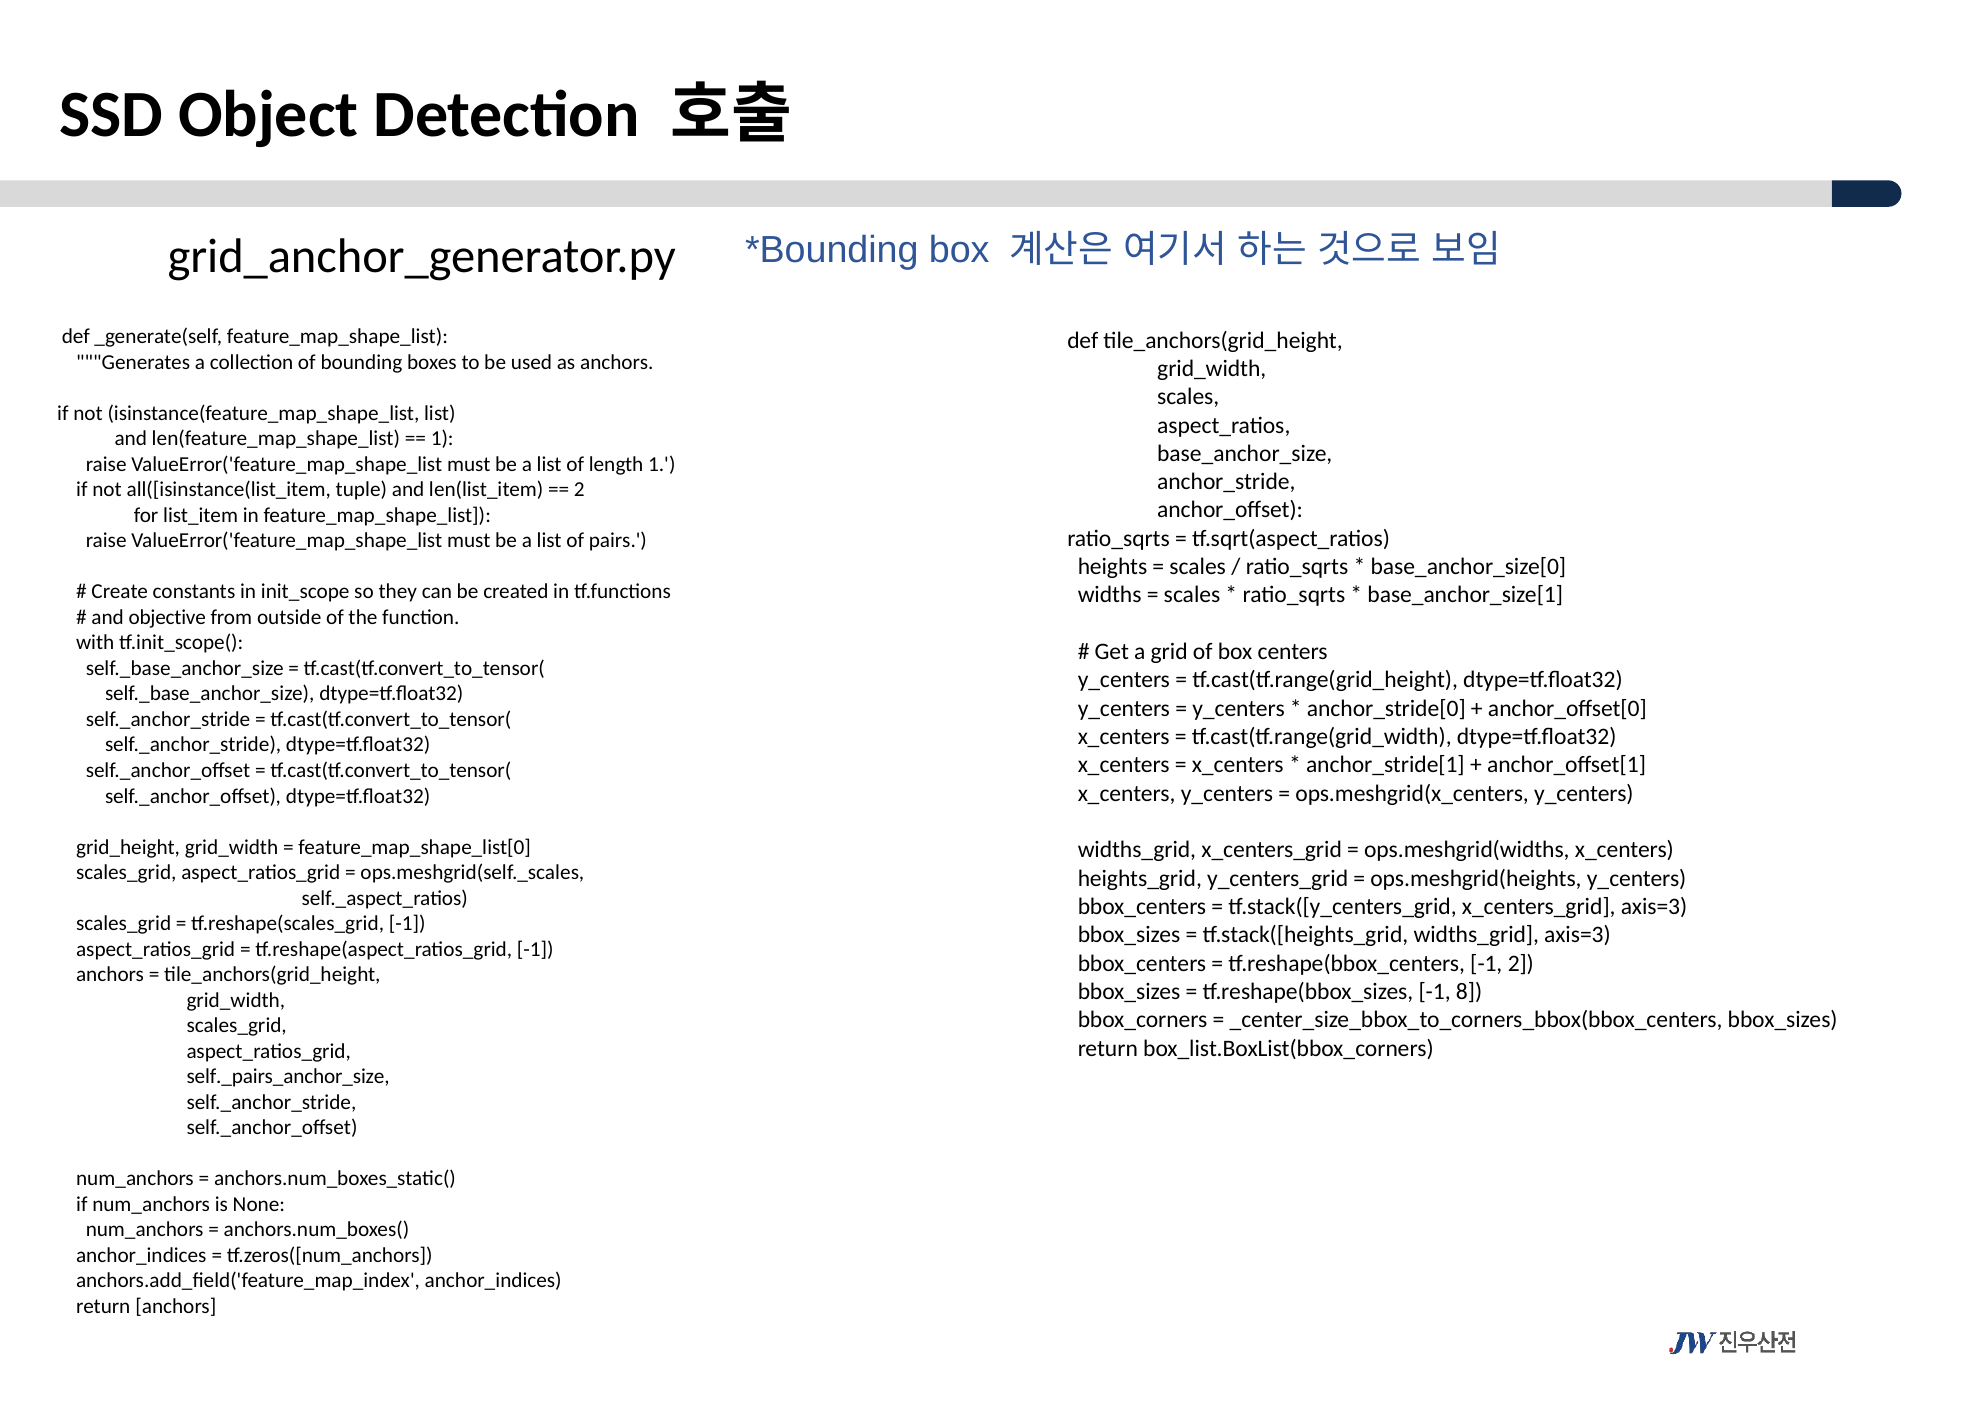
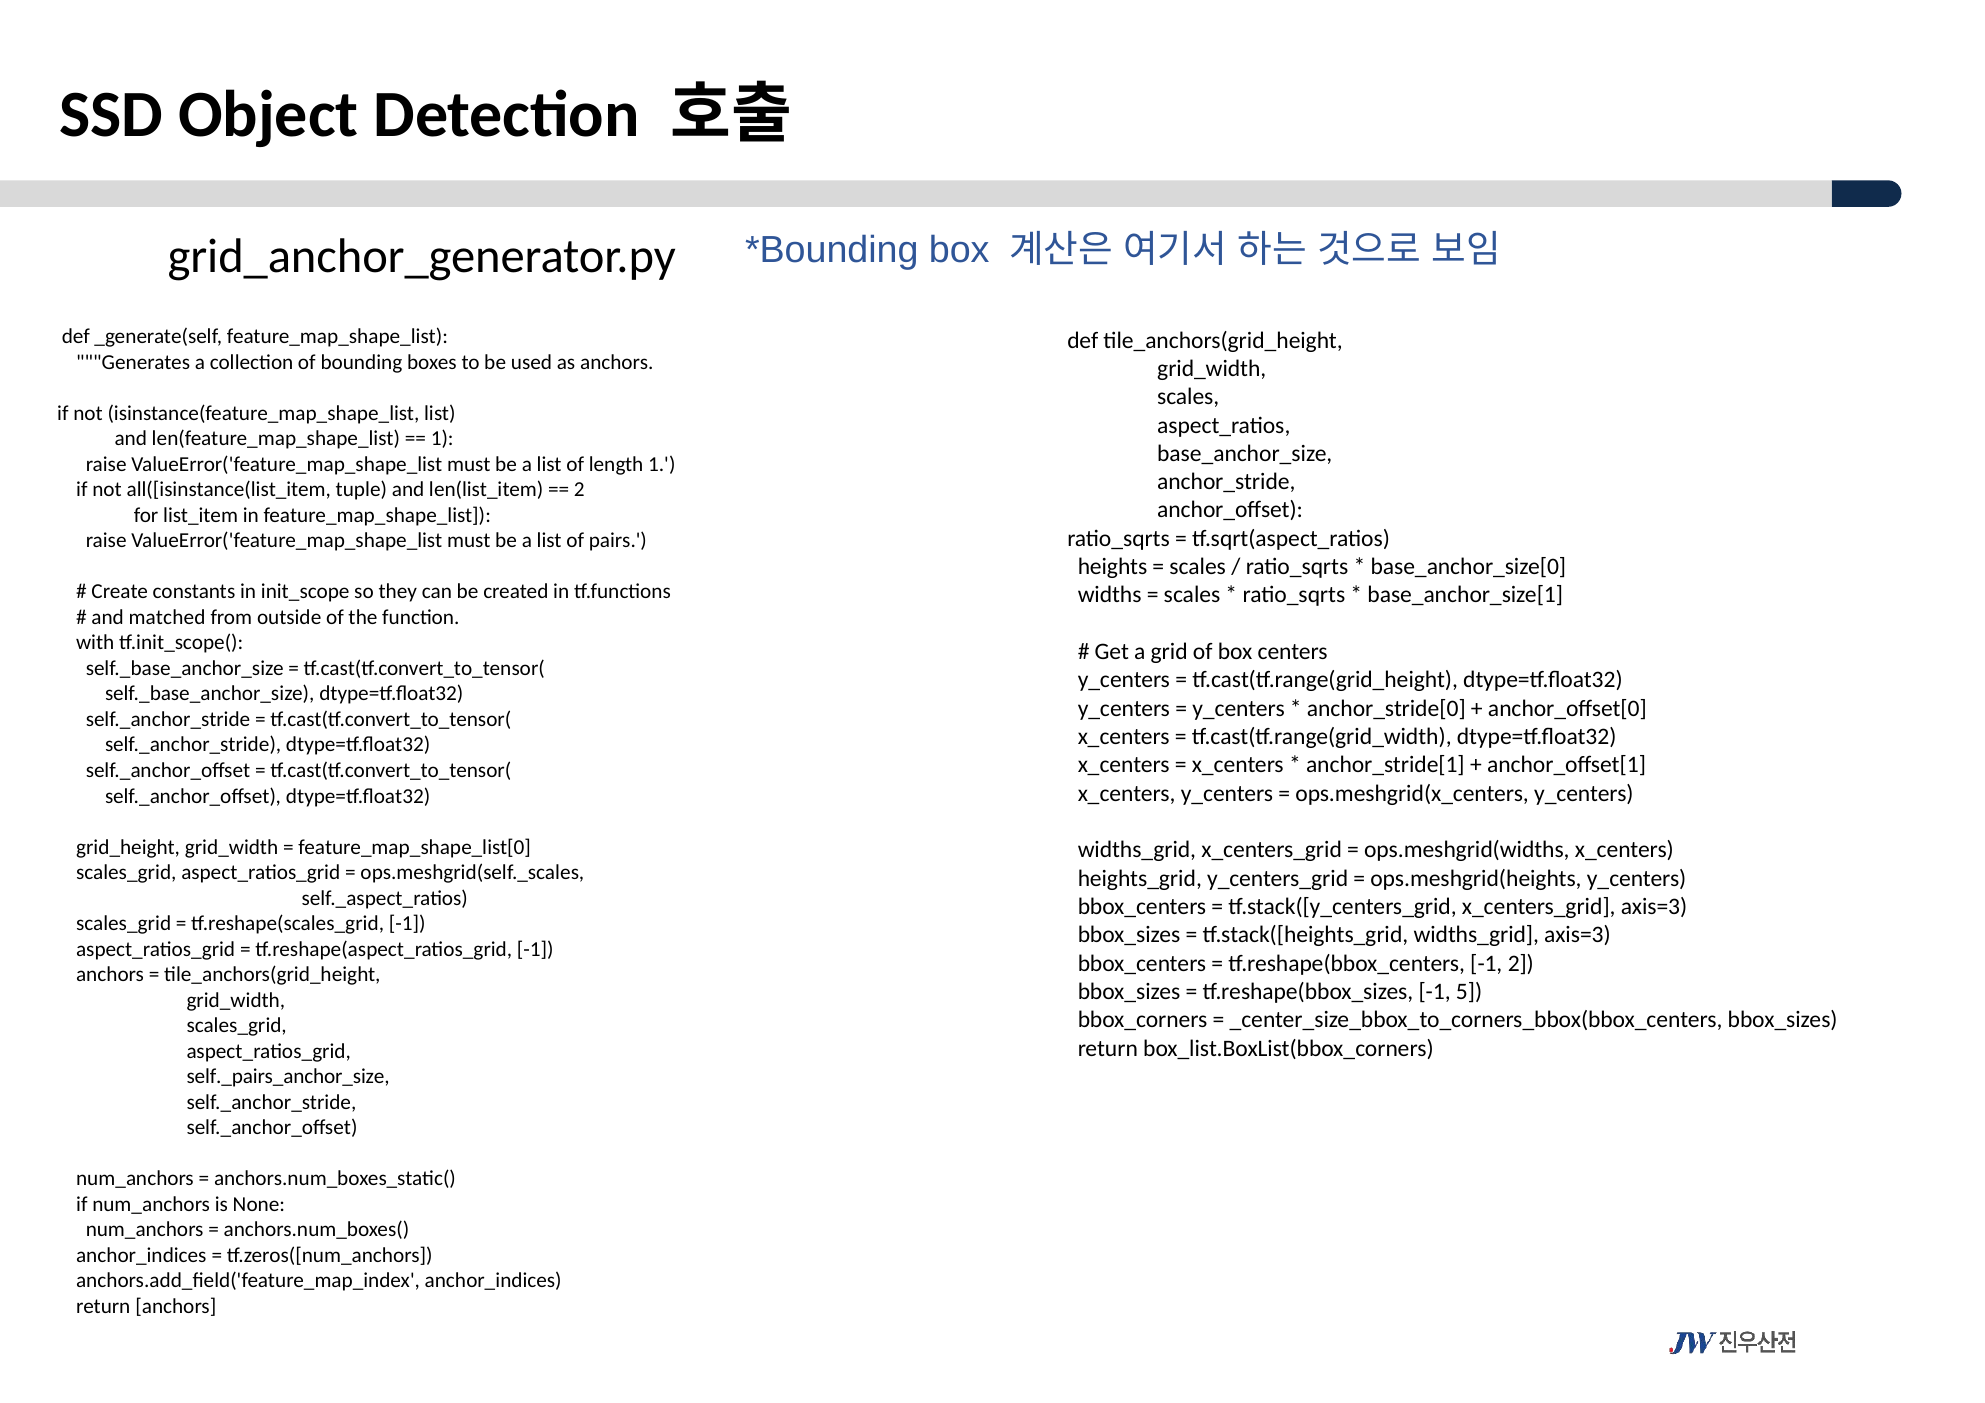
objective: objective -> matched
8: 8 -> 5
